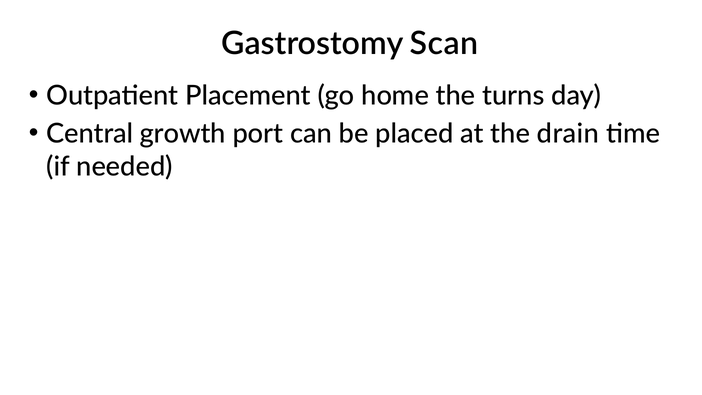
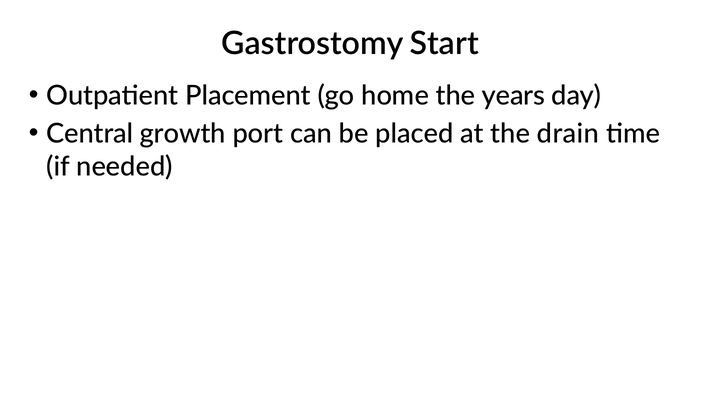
Scan: Scan -> Start
turns: turns -> years
